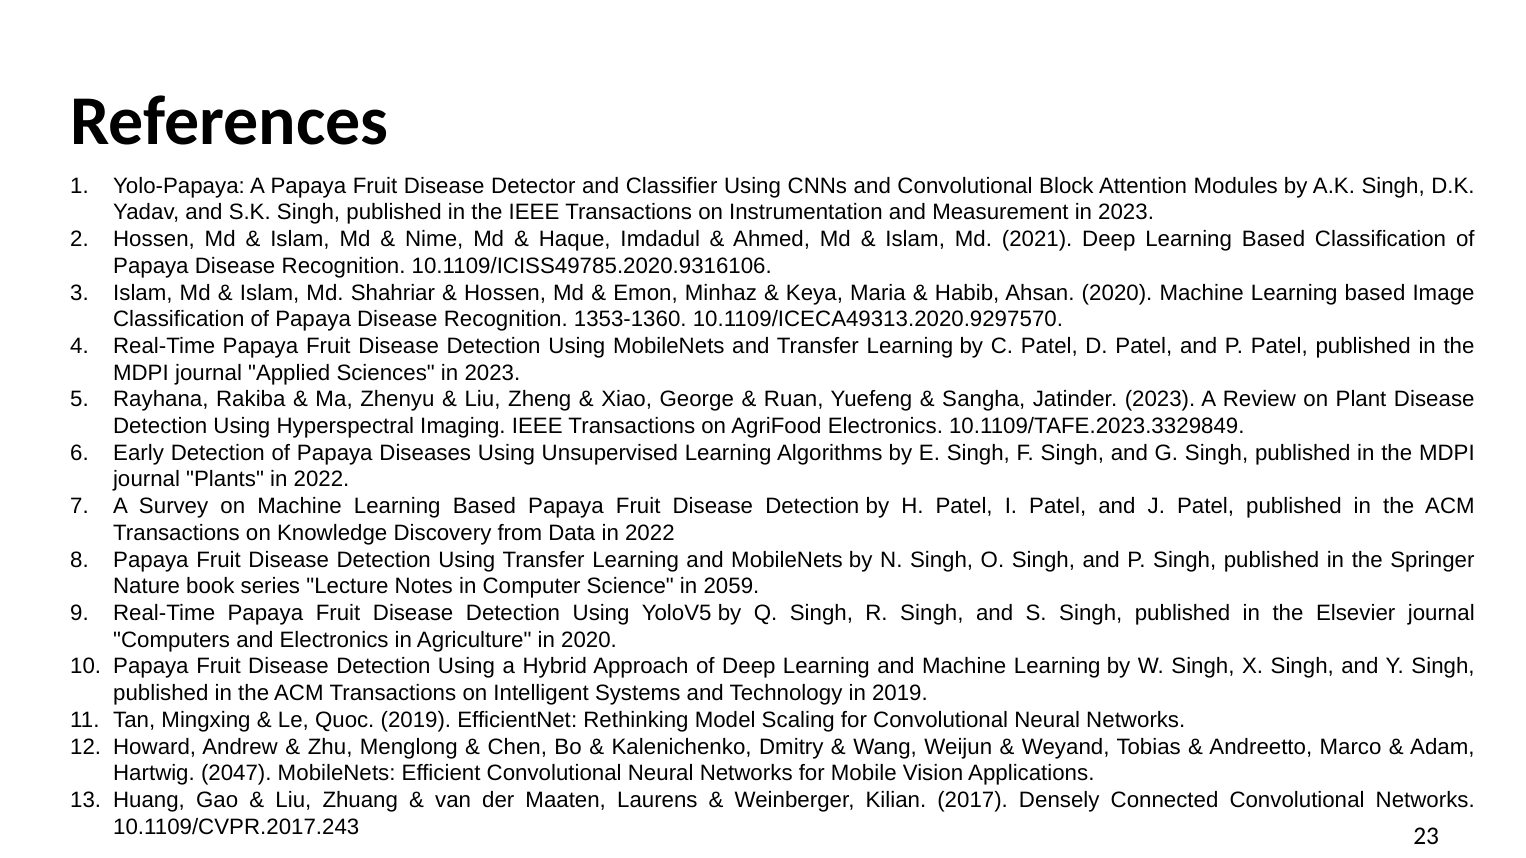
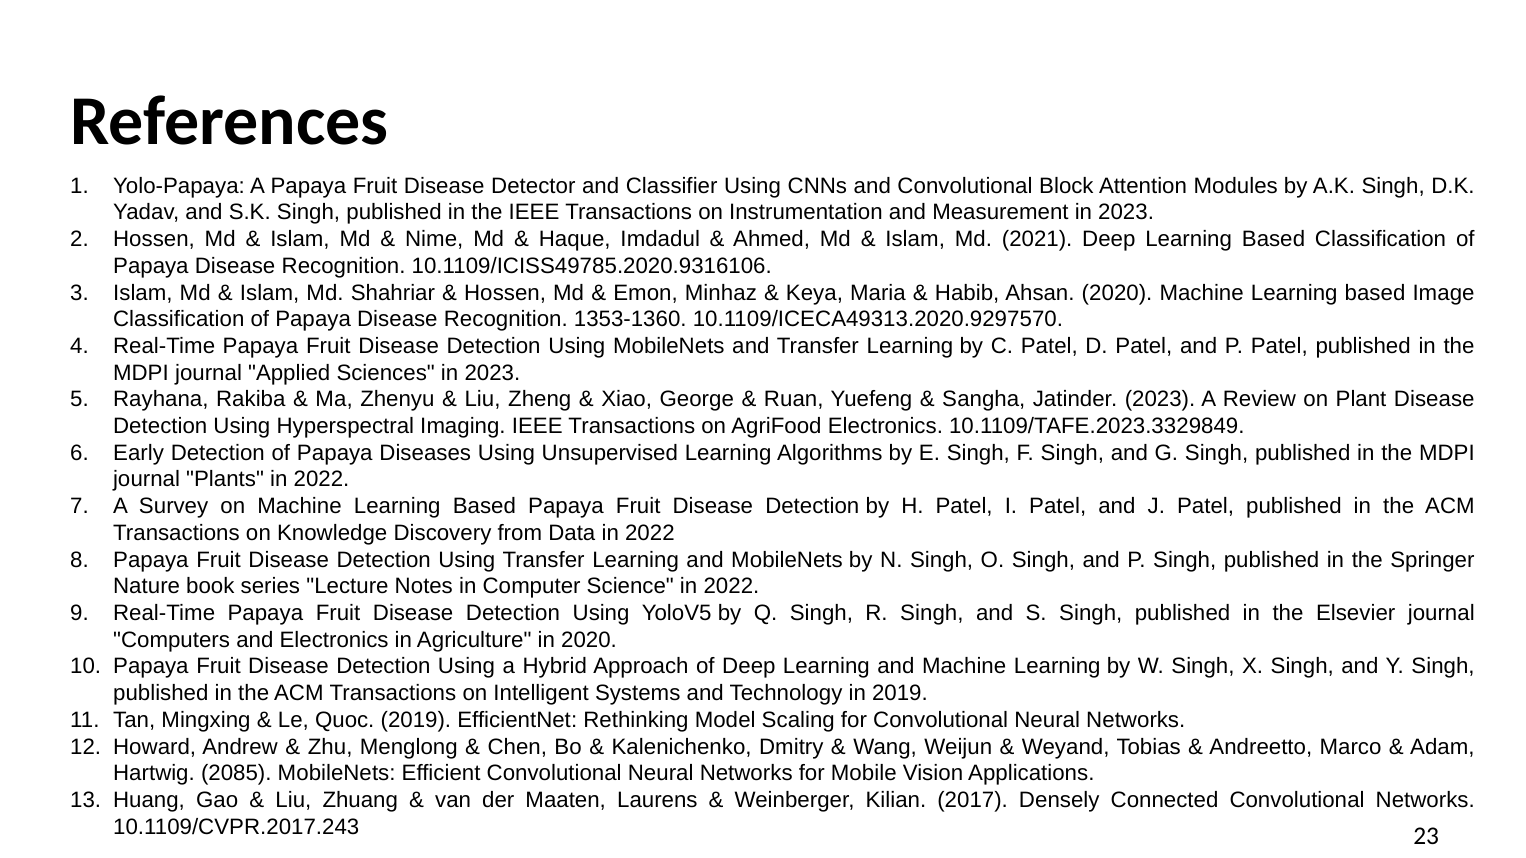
Science in 2059: 2059 -> 2022
2047: 2047 -> 2085
